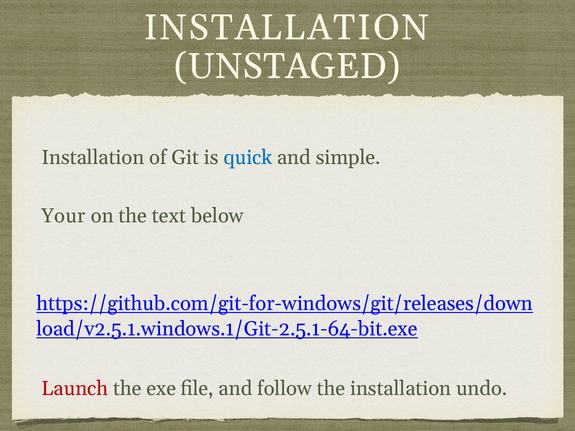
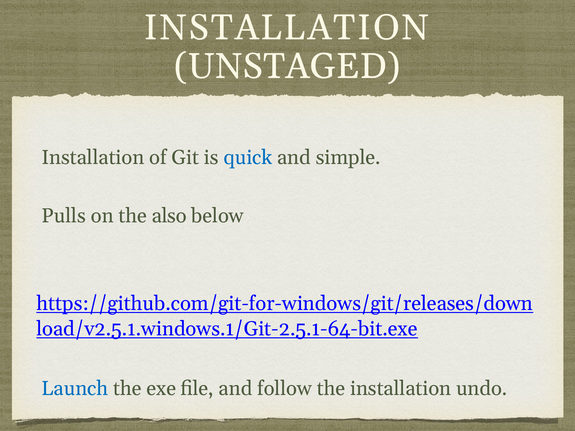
Your: Your -> Pulls
text: text -> also
Launch colour: red -> blue
